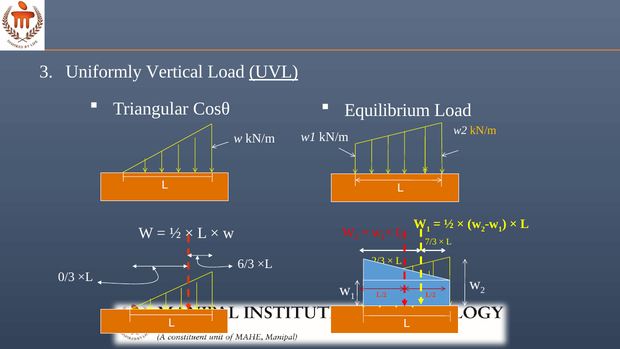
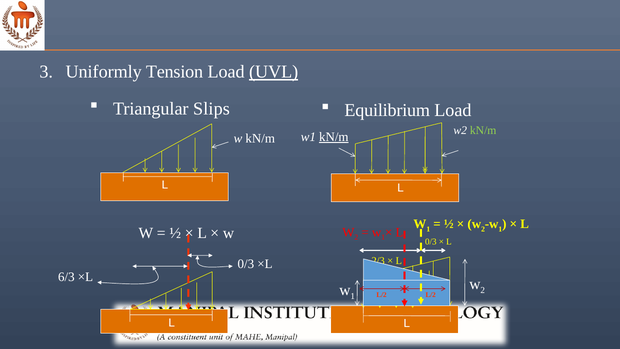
Vertical: Vertical -> Tension
Cosθ: Cosθ -> Slips
kN/m at (483, 130) colour: yellow -> light green
kN/m at (334, 137) underline: none -> present
7/3 at (431, 241): 7/3 -> 0/3
6/3 at (246, 264): 6/3 -> 0/3
0/3: 0/3 -> 6/3
